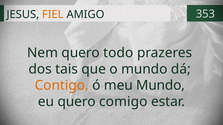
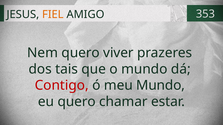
todo: todo -> viver
Contigo colour: orange -> red
comigo: comigo -> chamar
